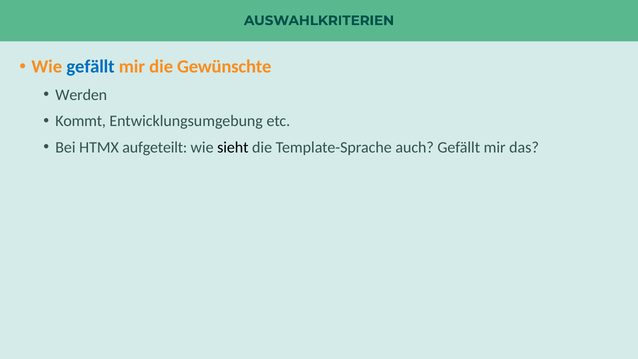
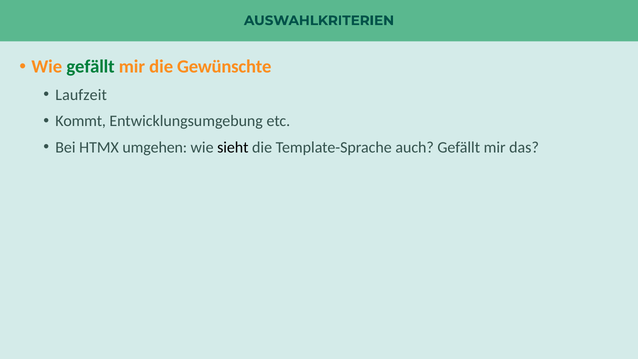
gefällt at (91, 67) colour: blue -> green
Werden: Werden -> Laufzeit
aufgeteilt: aufgeteilt -> umgehen
